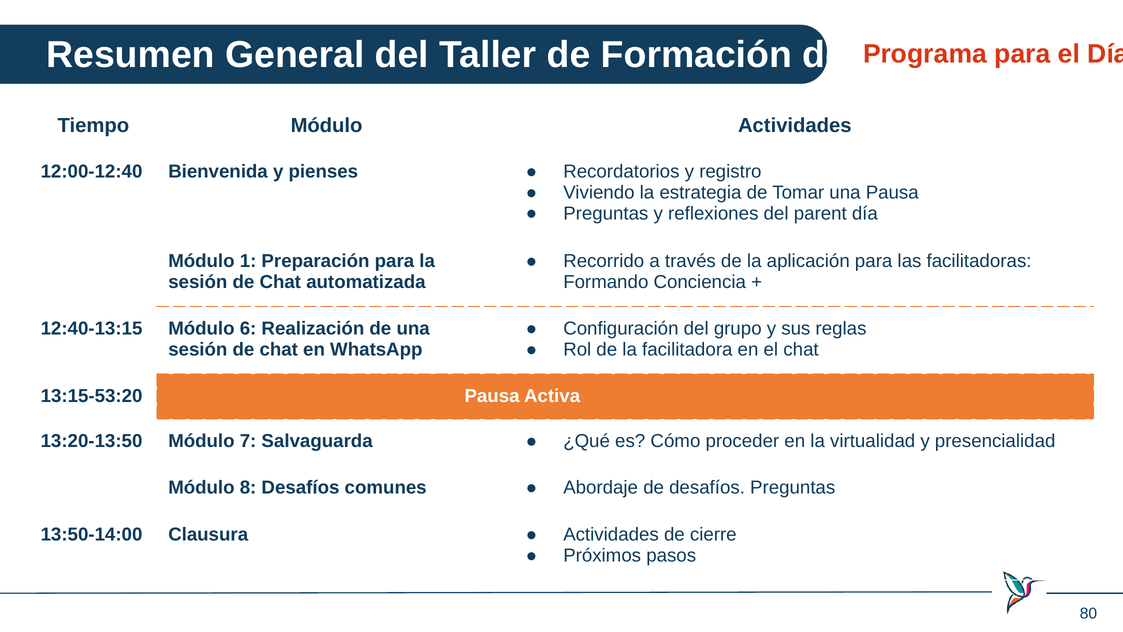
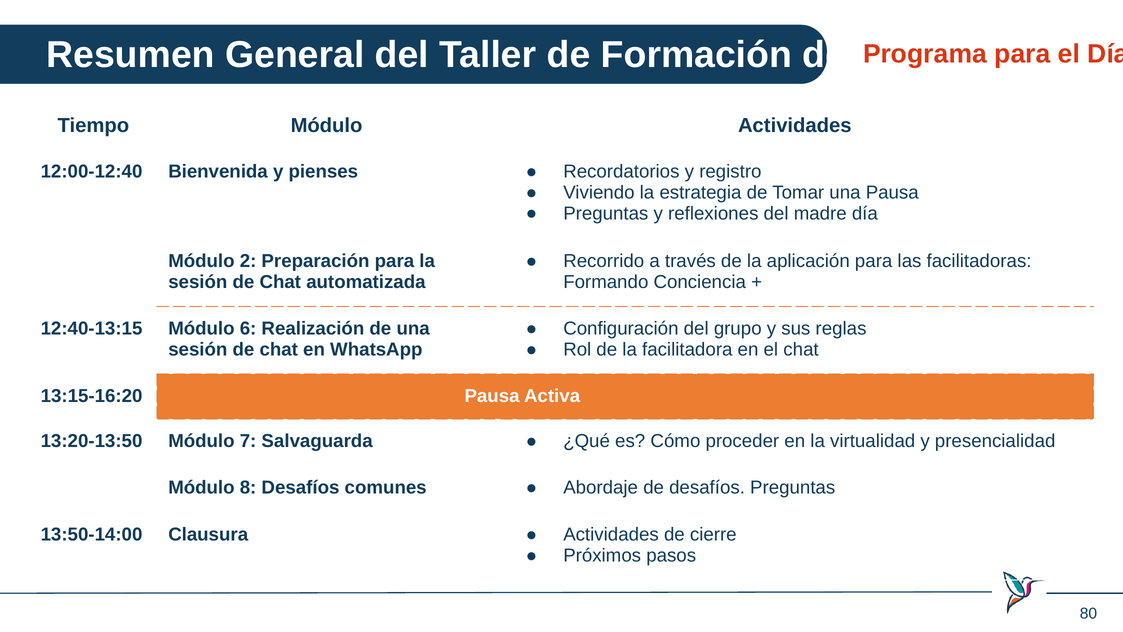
parent: parent -> madre
Módulo 1: 1 -> 2
13:15-53:20: 13:15-53:20 -> 13:15-16:20
